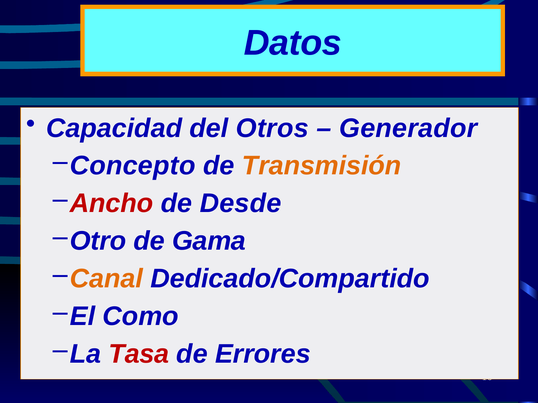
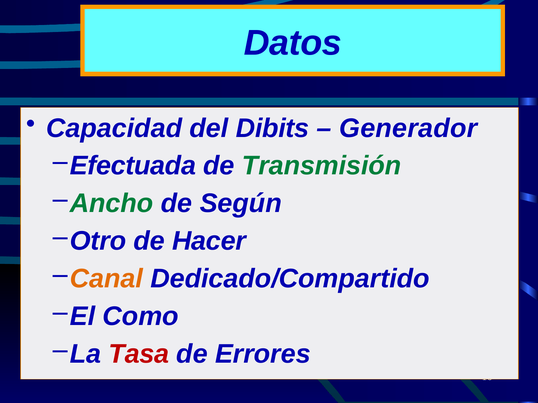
Otros: Otros -> Dibits
Concepto: Concepto -> Efectuada
Transmisión colour: orange -> green
Ancho colour: red -> green
Desde: Desde -> Según
Gama: Gama -> Hacer
